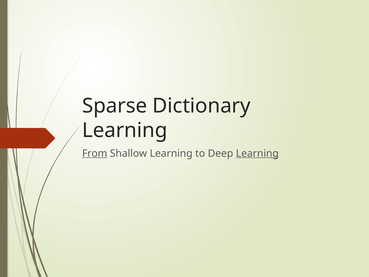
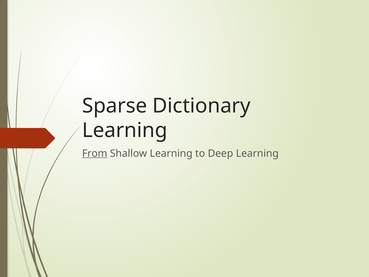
Learning at (257, 153) underline: present -> none
